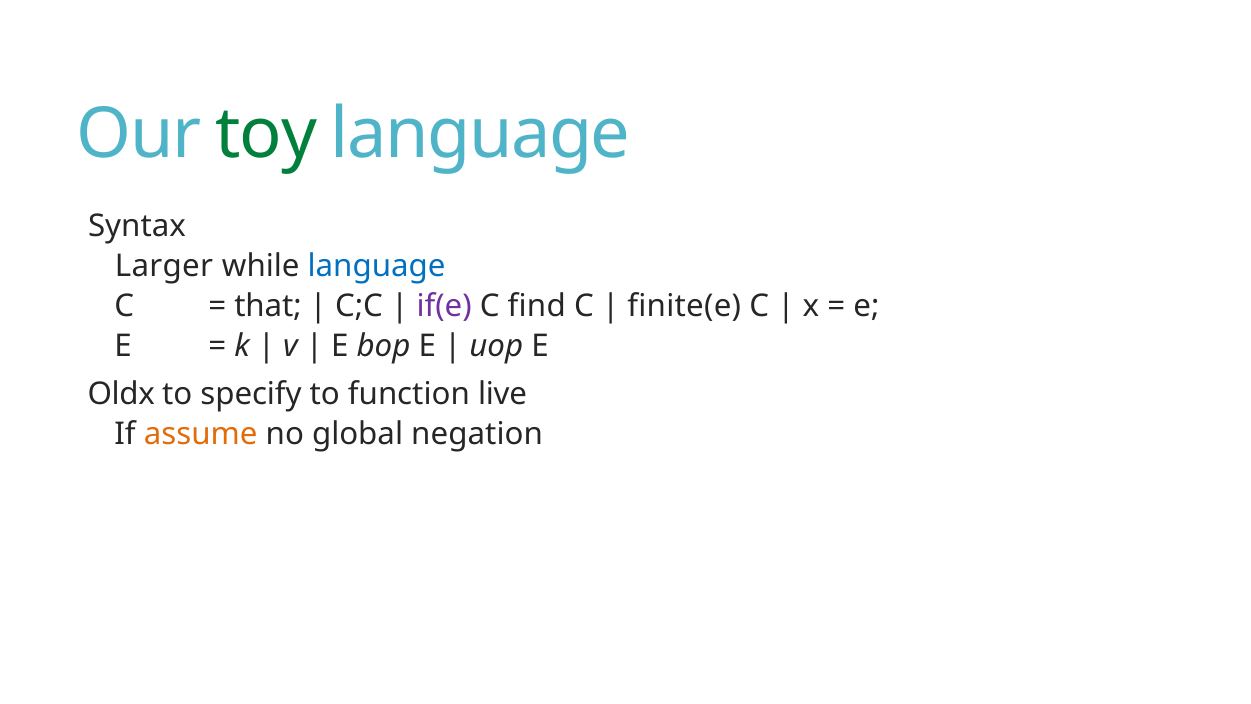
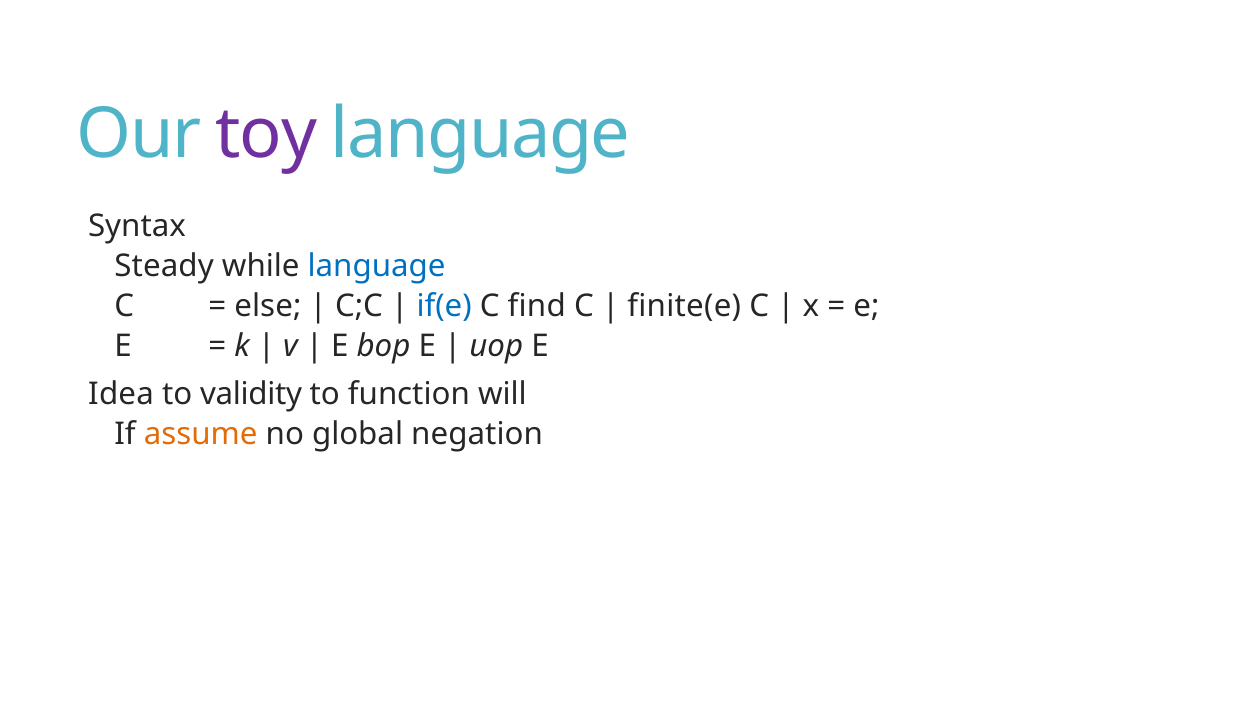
toy colour: green -> purple
Larger: Larger -> Steady
that: that -> else
if(e colour: purple -> blue
Oldx: Oldx -> Idea
specify: specify -> validity
live: live -> will
